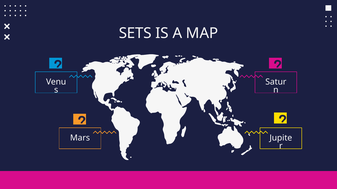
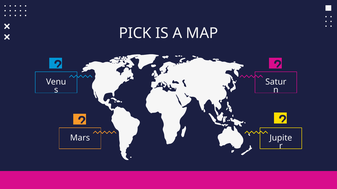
SETS: SETS -> PICK
